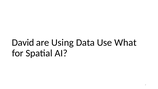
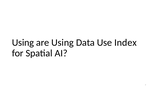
David at (23, 42): David -> Using
What: What -> Index
